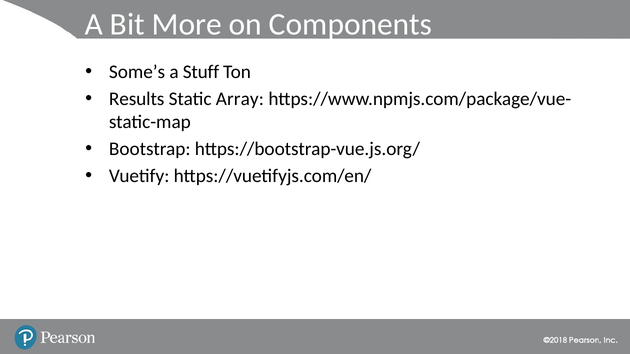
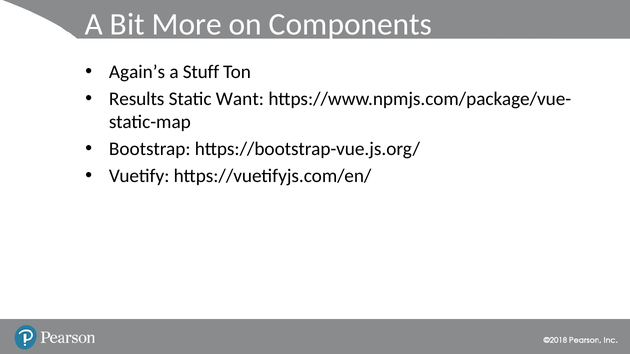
Some’s: Some’s -> Again’s
Array: Array -> Want
